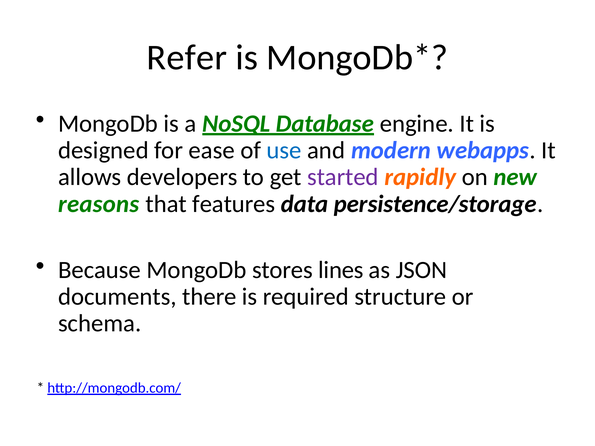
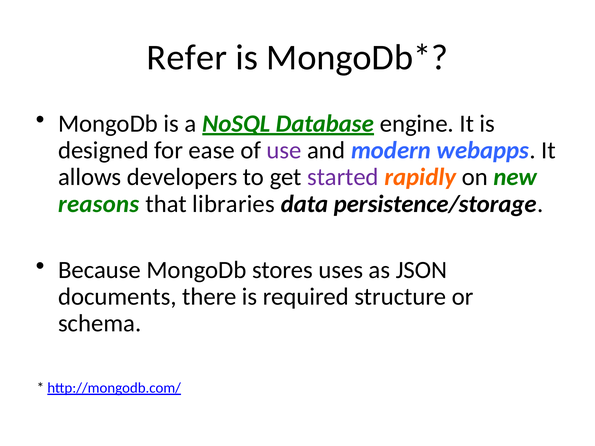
use colour: blue -> purple
features: features -> libraries
lines: lines -> uses
